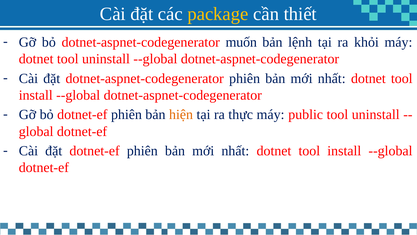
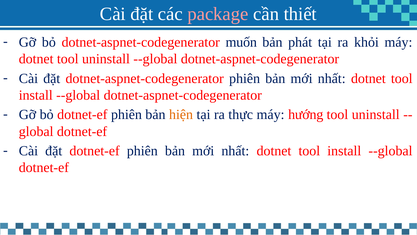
package colour: yellow -> pink
lệnh: lệnh -> phát
public: public -> hướng
